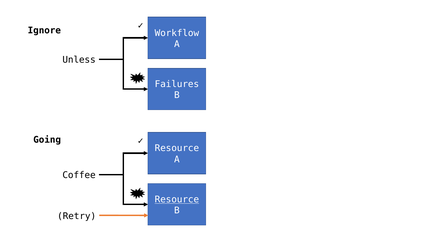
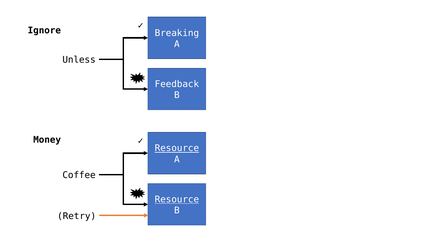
Workflow: Workflow -> Breaking
Failures: Failures -> Feedback
Going: Going -> Money
Resource at (177, 148) underline: none -> present
